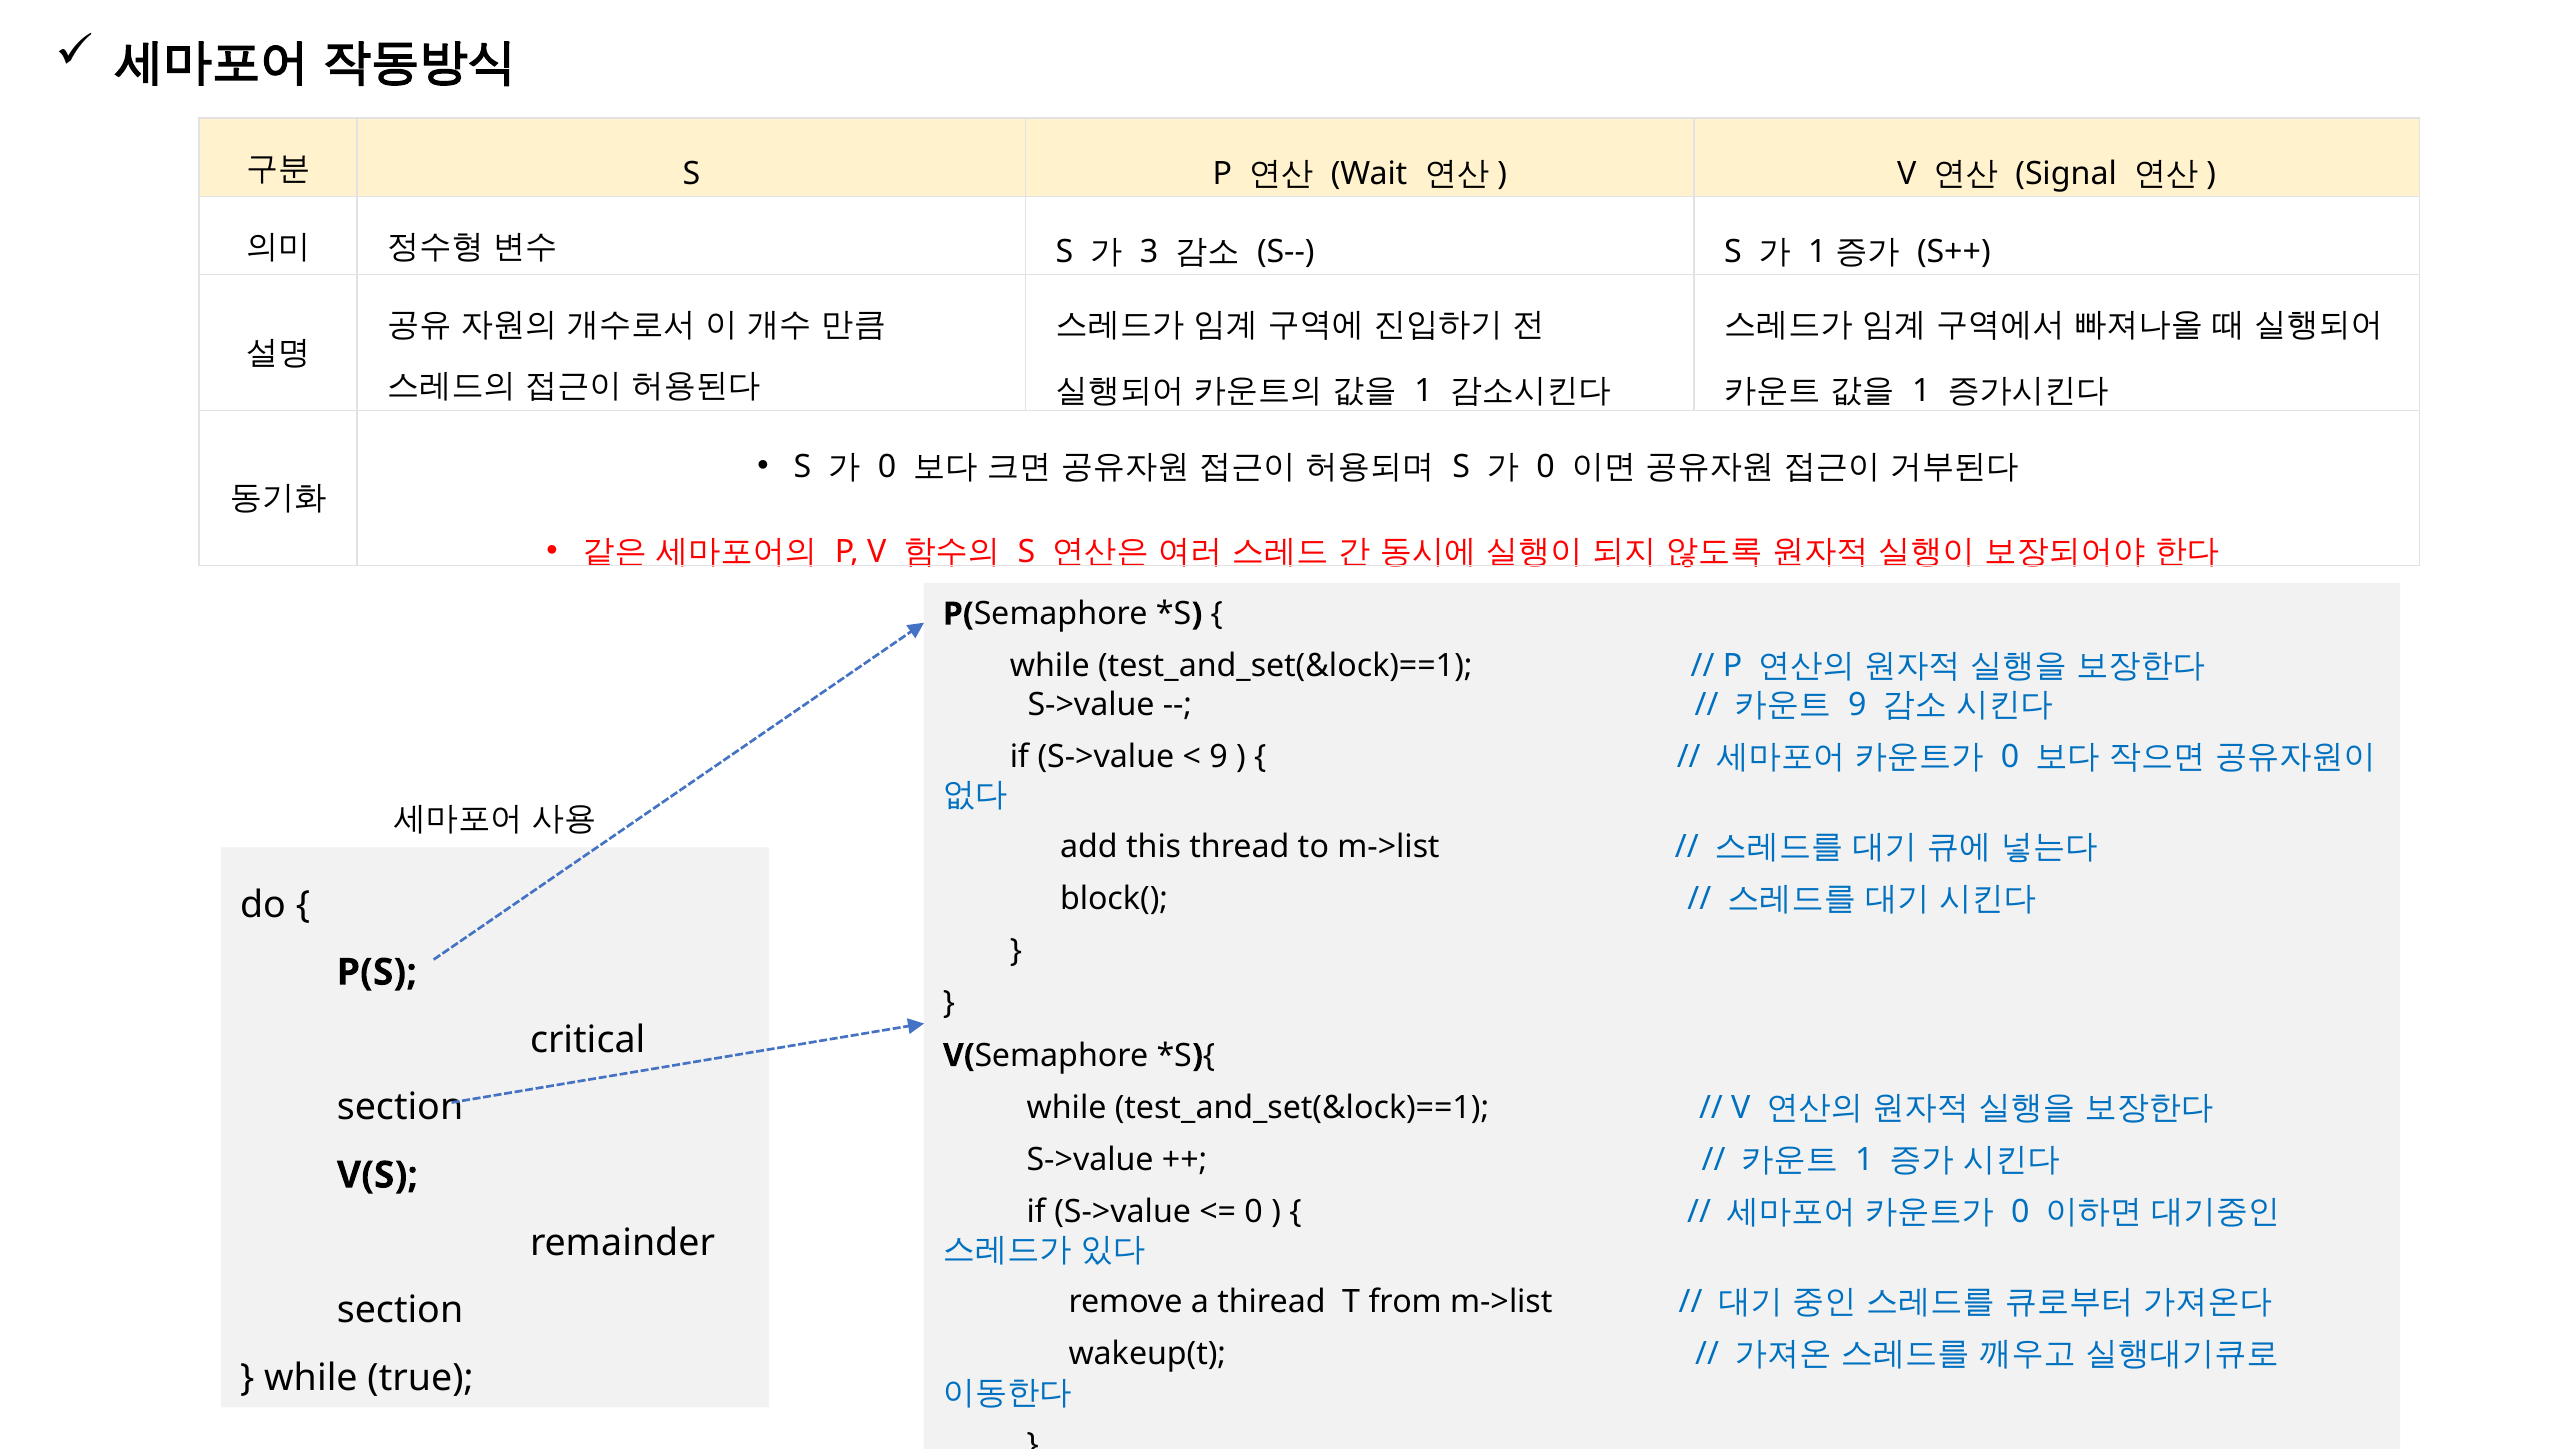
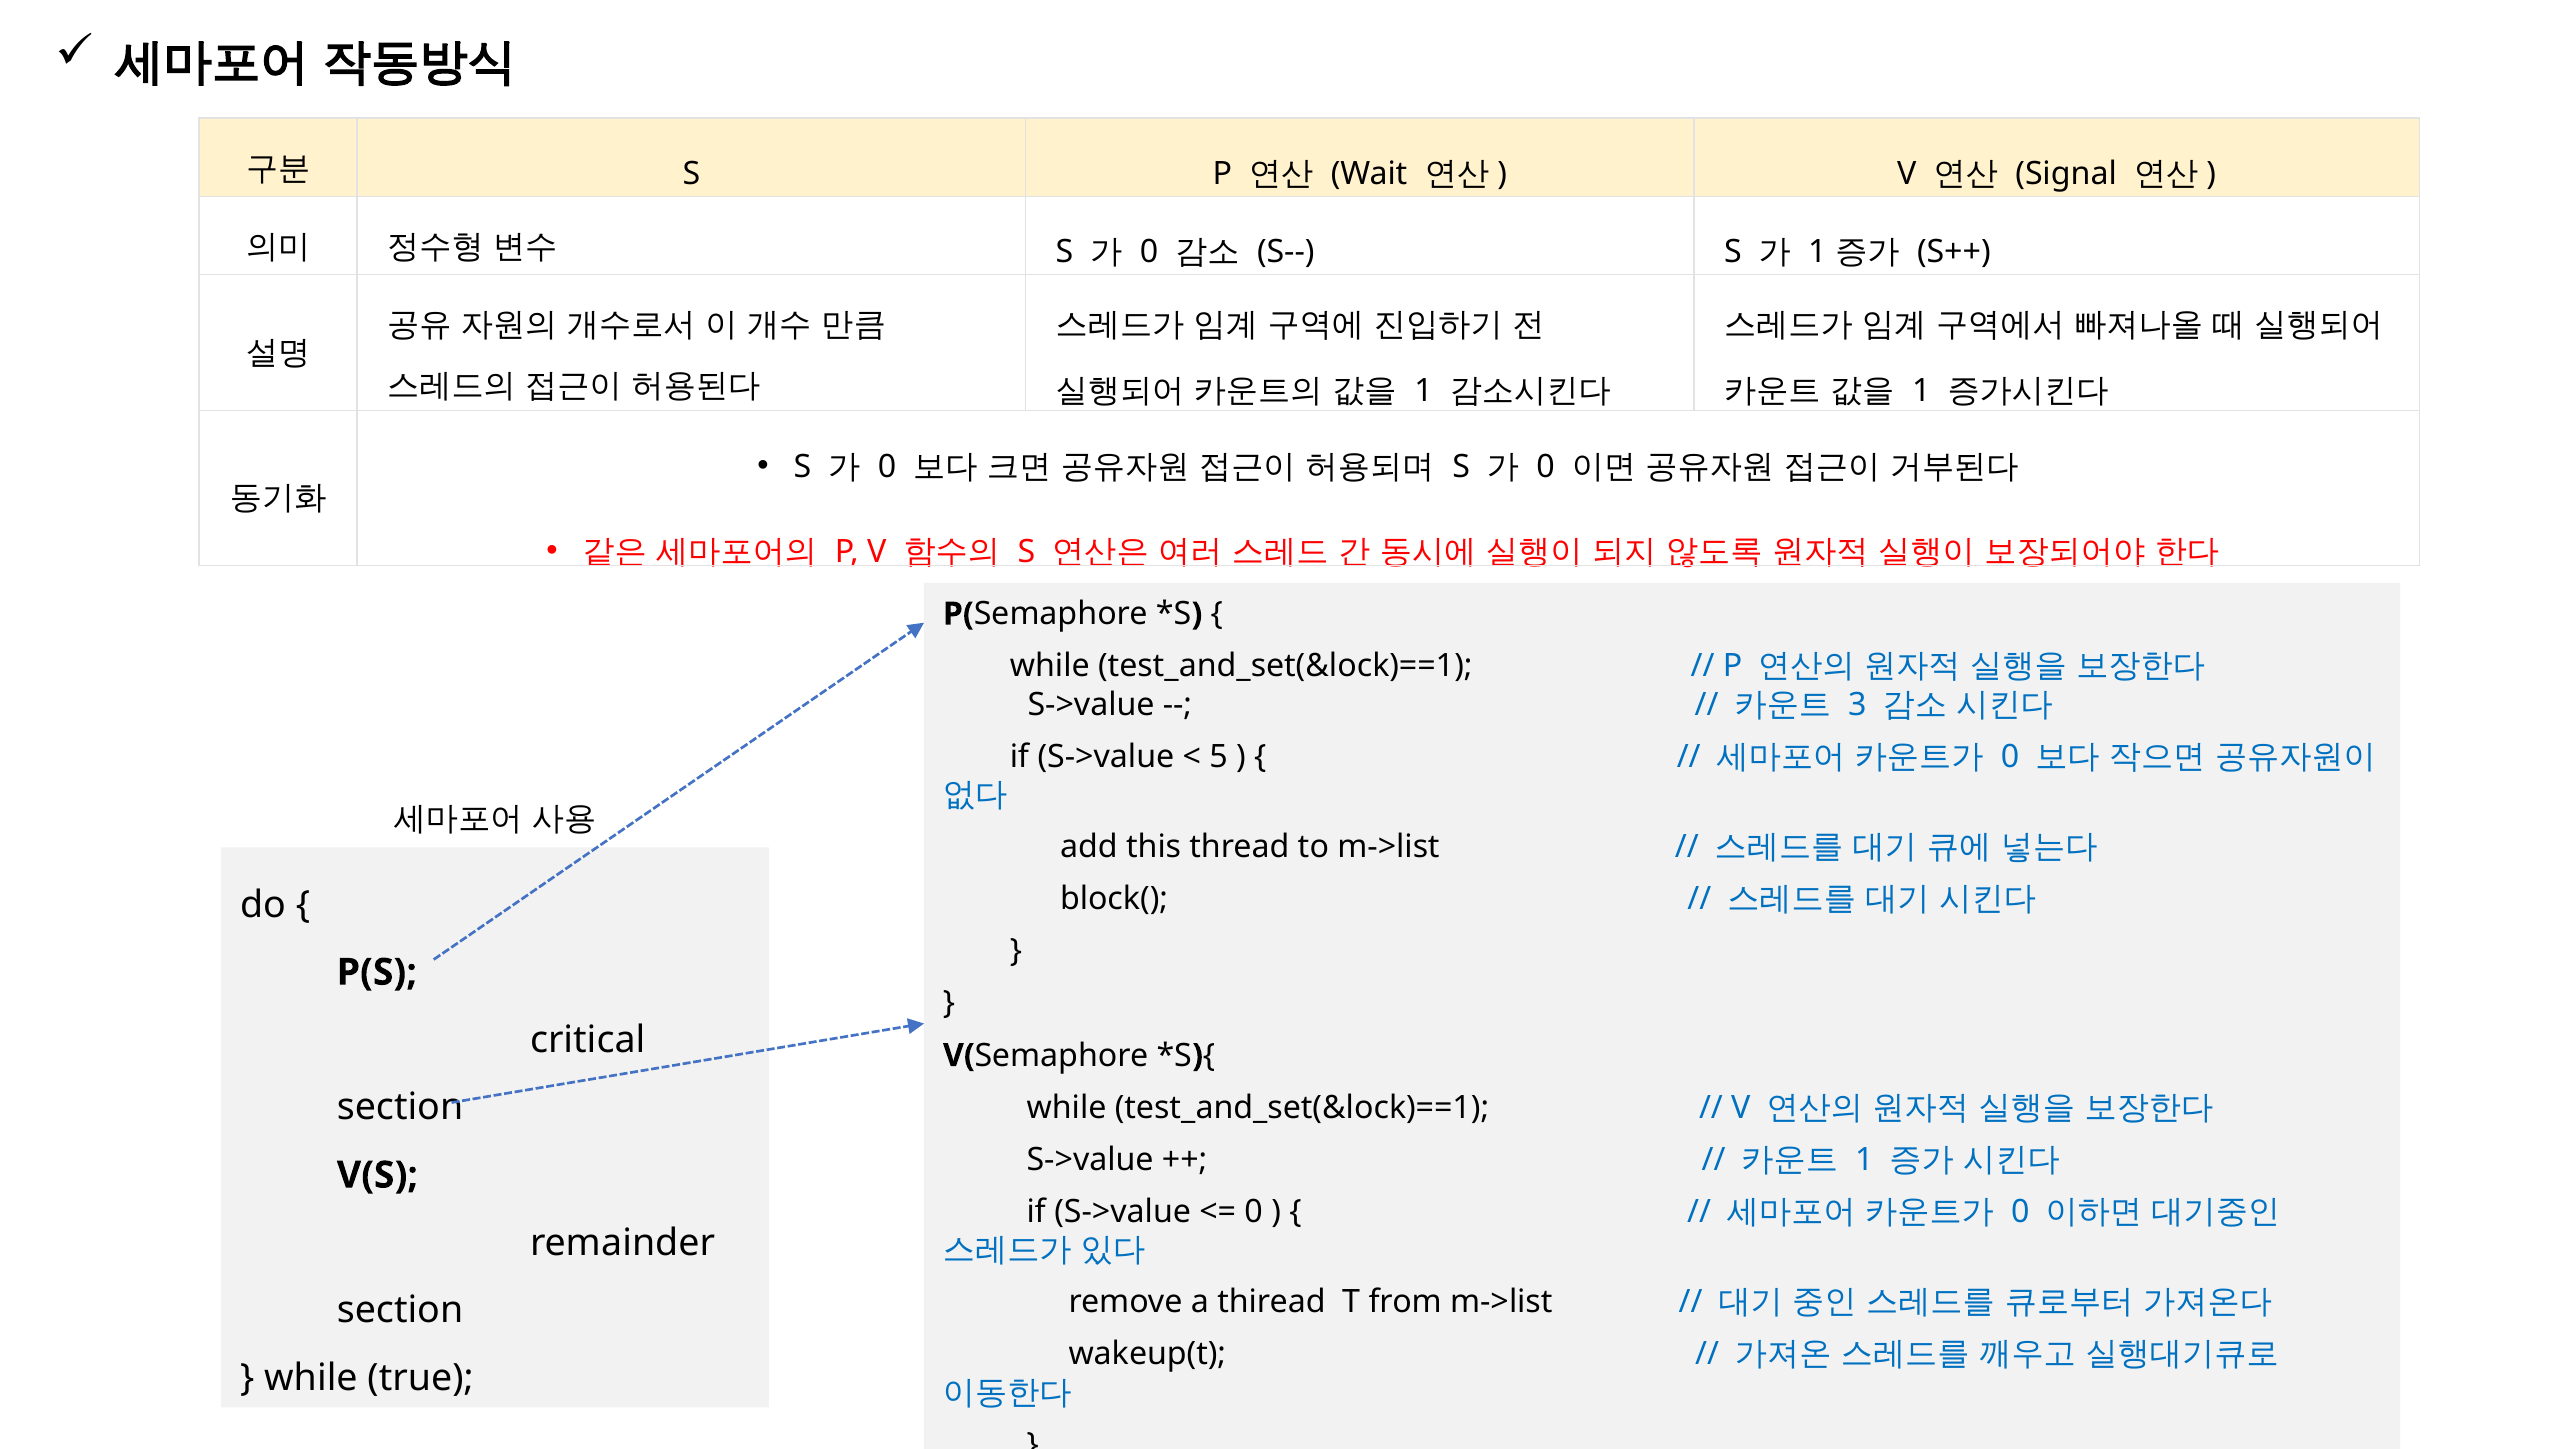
3 at (1149, 252): 3 -> 0
9 at (1857, 705): 9 -> 3
9 at (1219, 757): 9 -> 5
